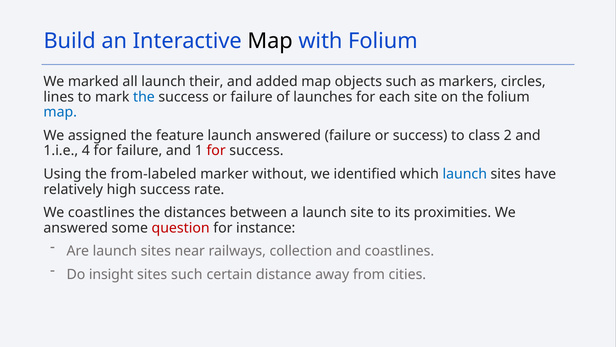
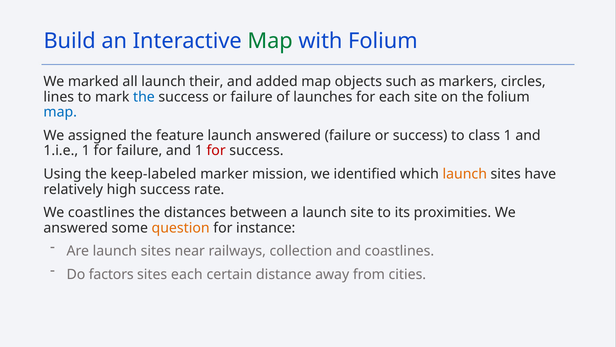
Map at (270, 41) colour: black -> green
class 2: 2 -> 1
1.i.e 4: 4 -> 1
from-labeled: from-labeled -> keep-labeled
without: without -> mission
launch at (465, 174) colour: blue -> orange
question colour: red -> orange
insight: insight -> factors
sites such: such -> each
